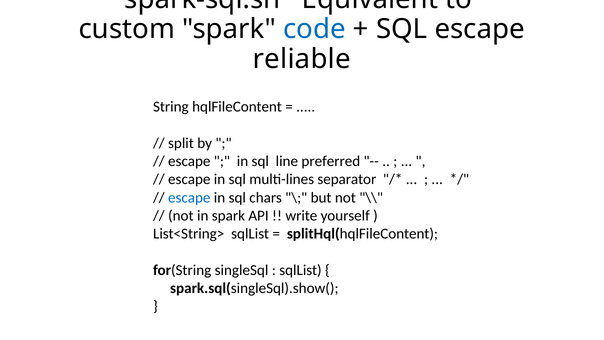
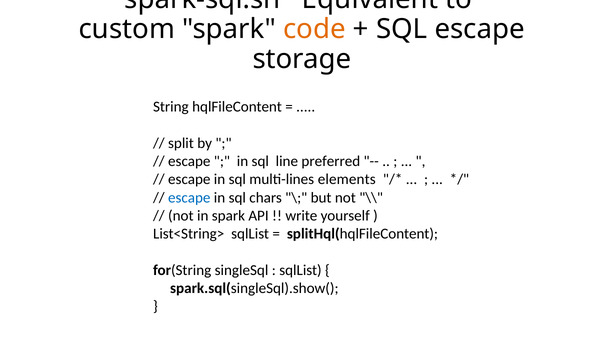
code colour: blue -> orange
reliable: reliable -> storage
separator: separator -> elements
